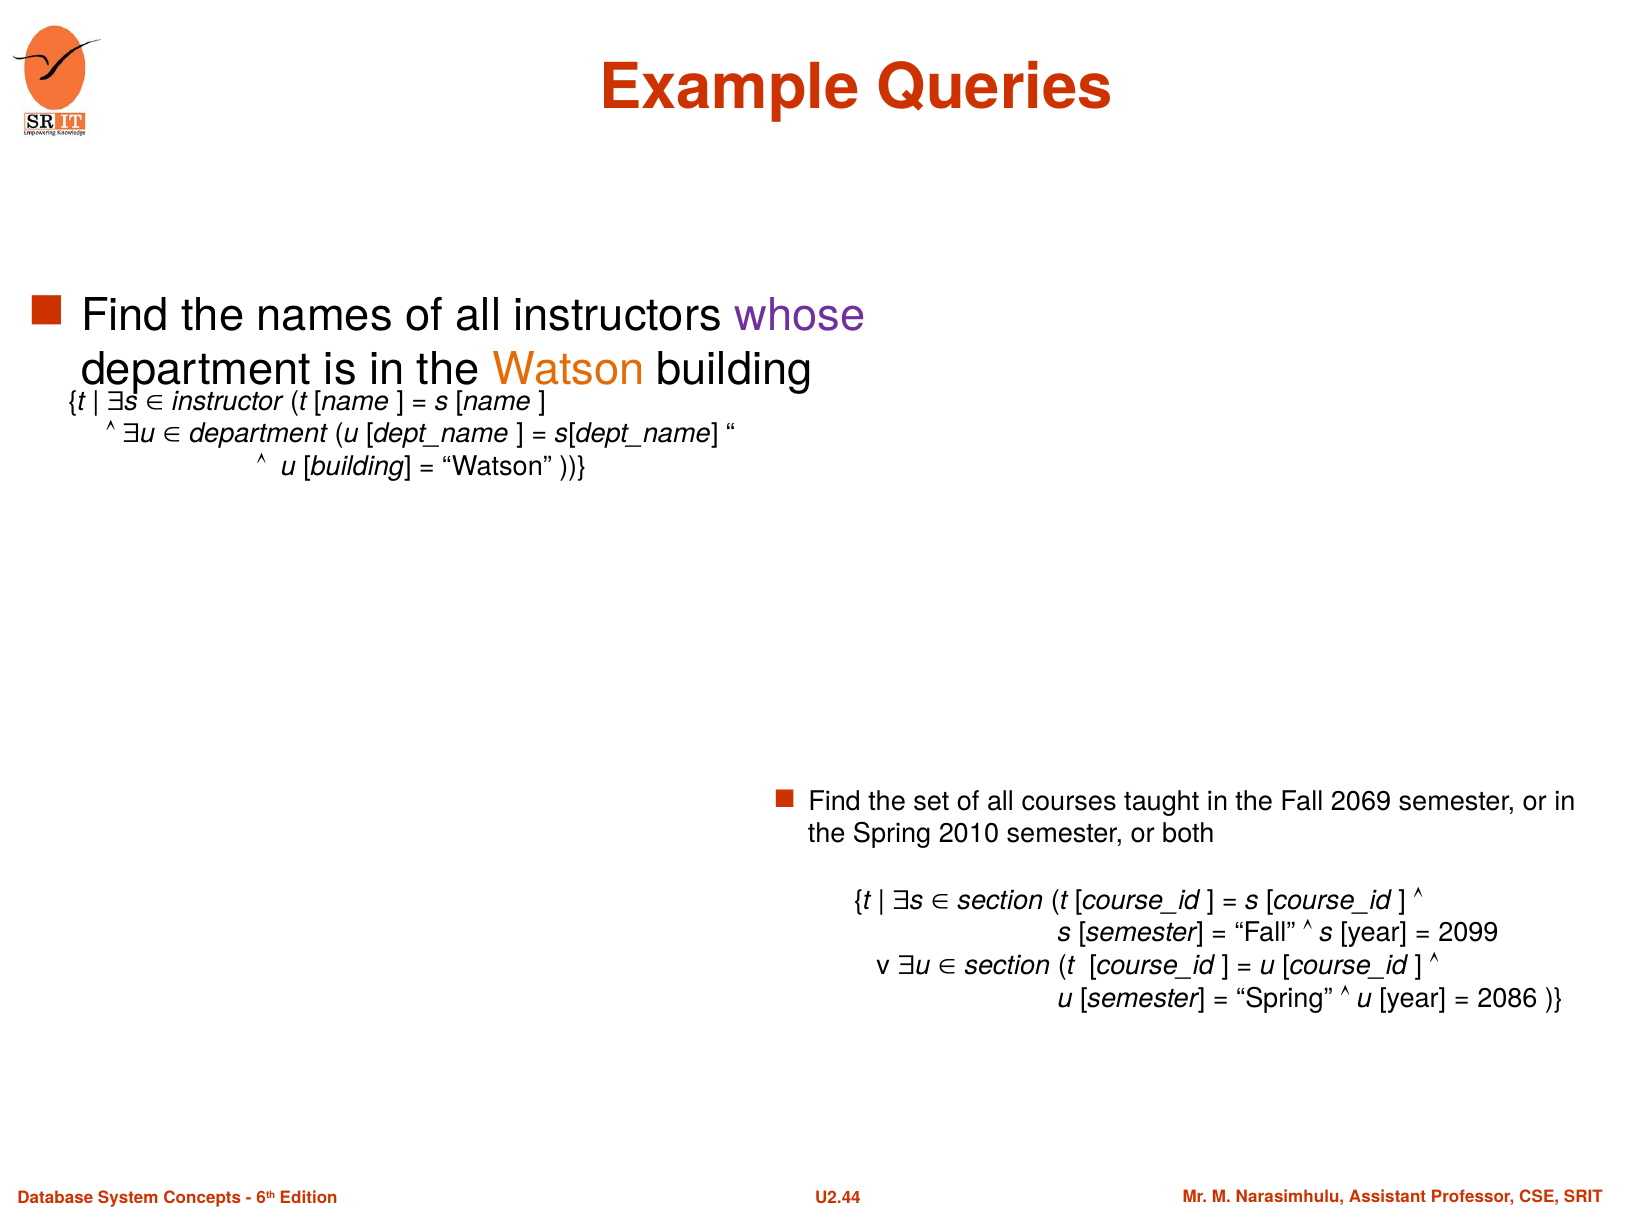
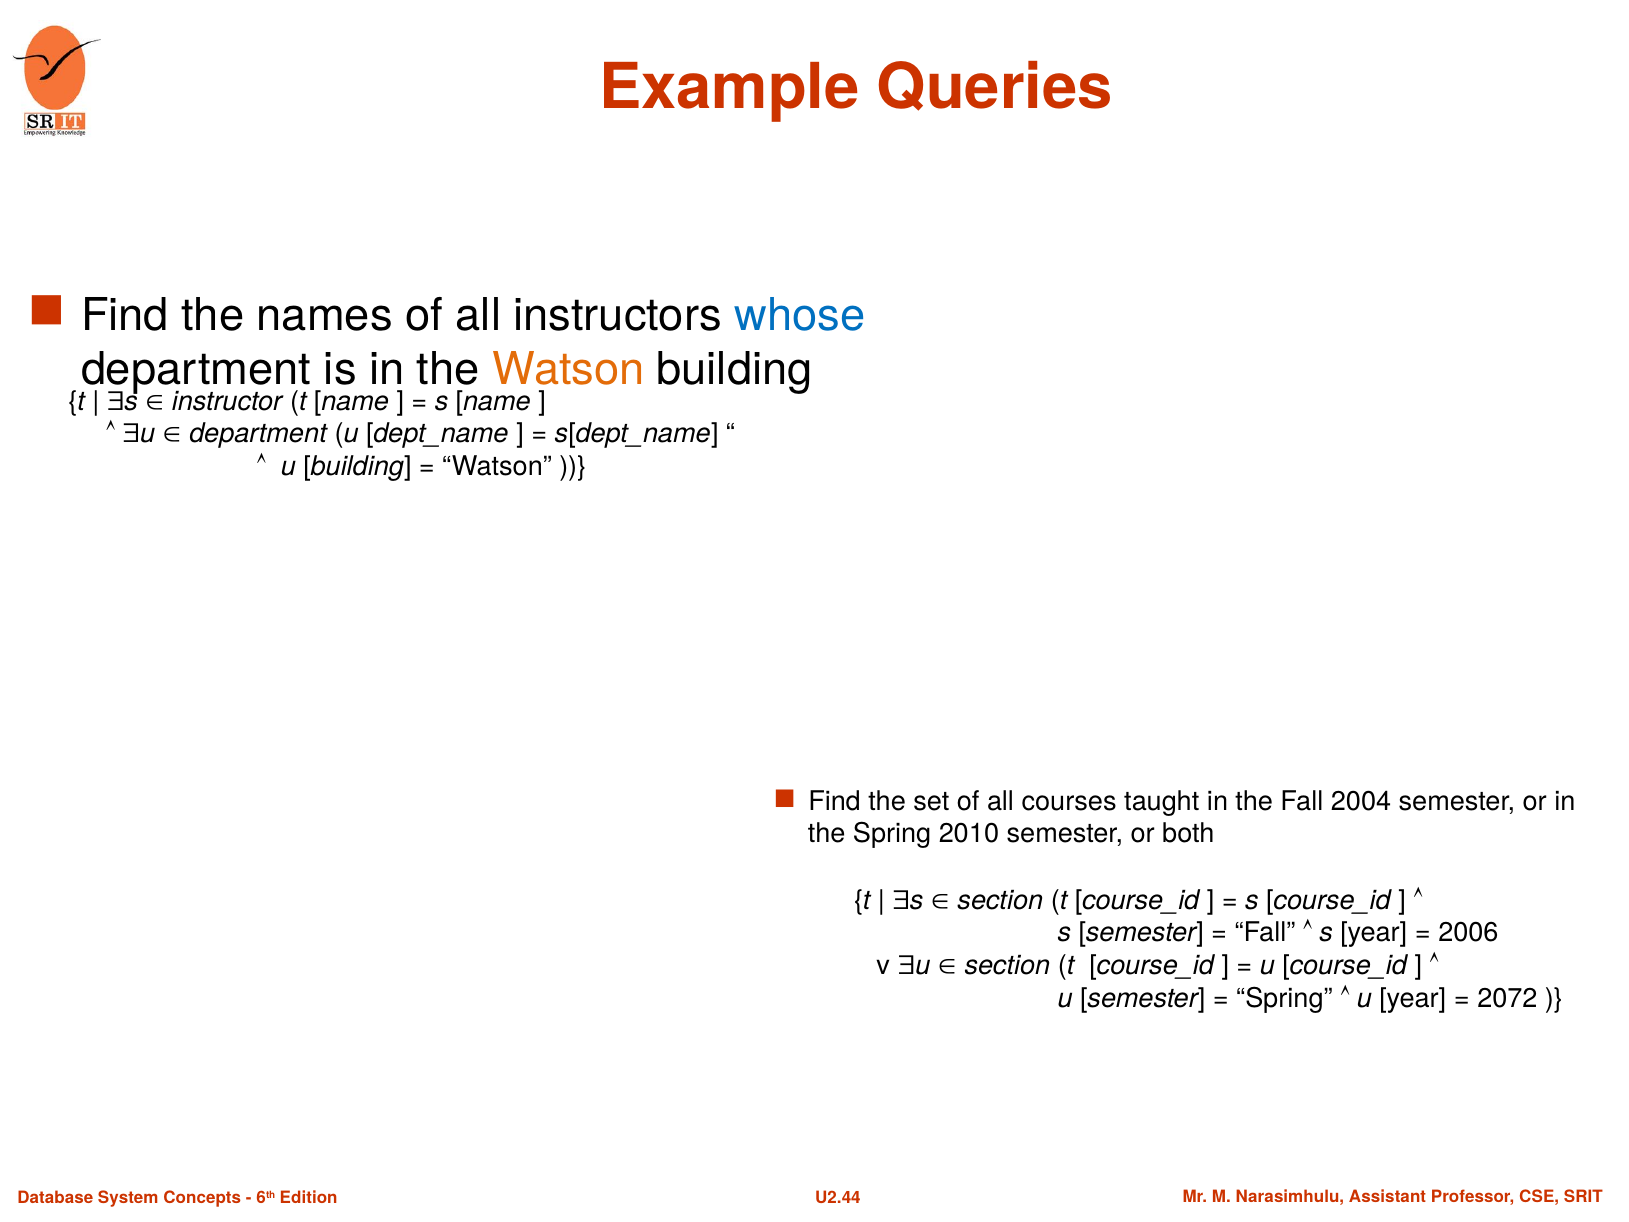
whose colour: purple -> blue
2069: 2069 -> 2004
2099: 2099 -> 2006
2086: 2086 -> 2072
